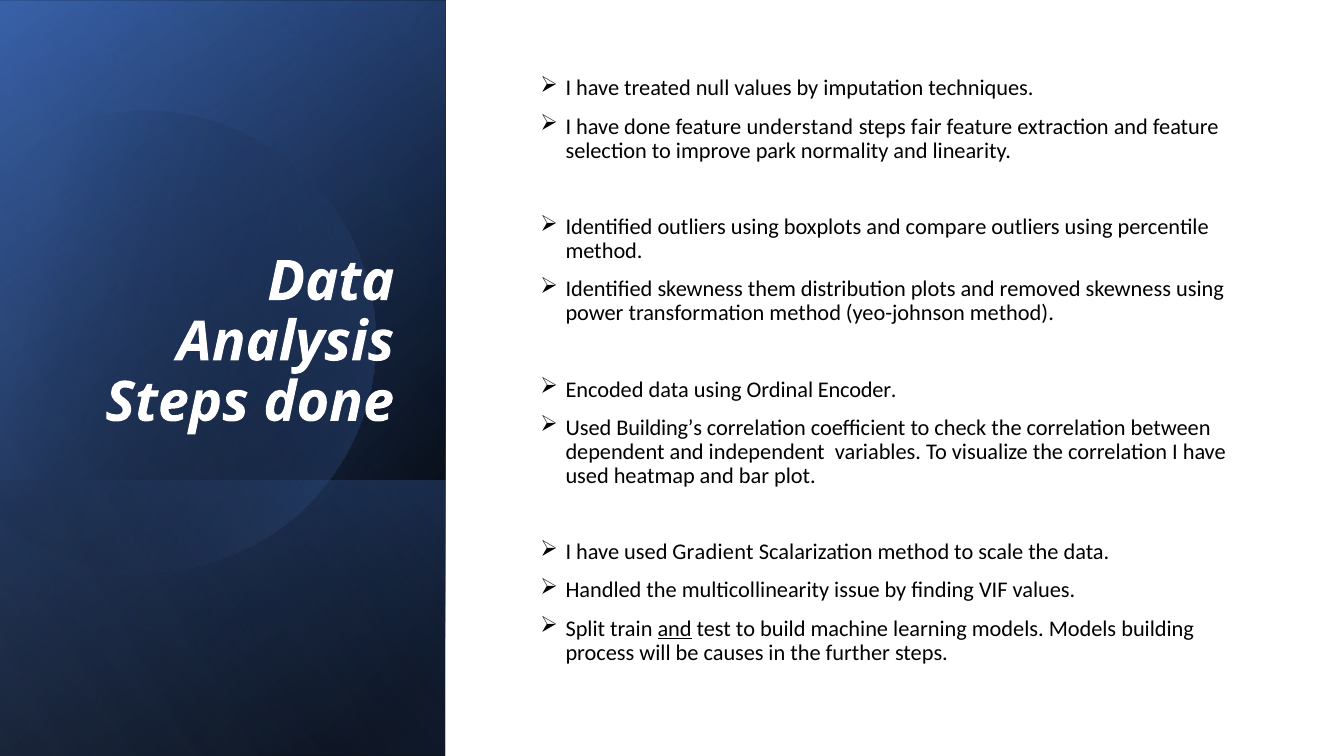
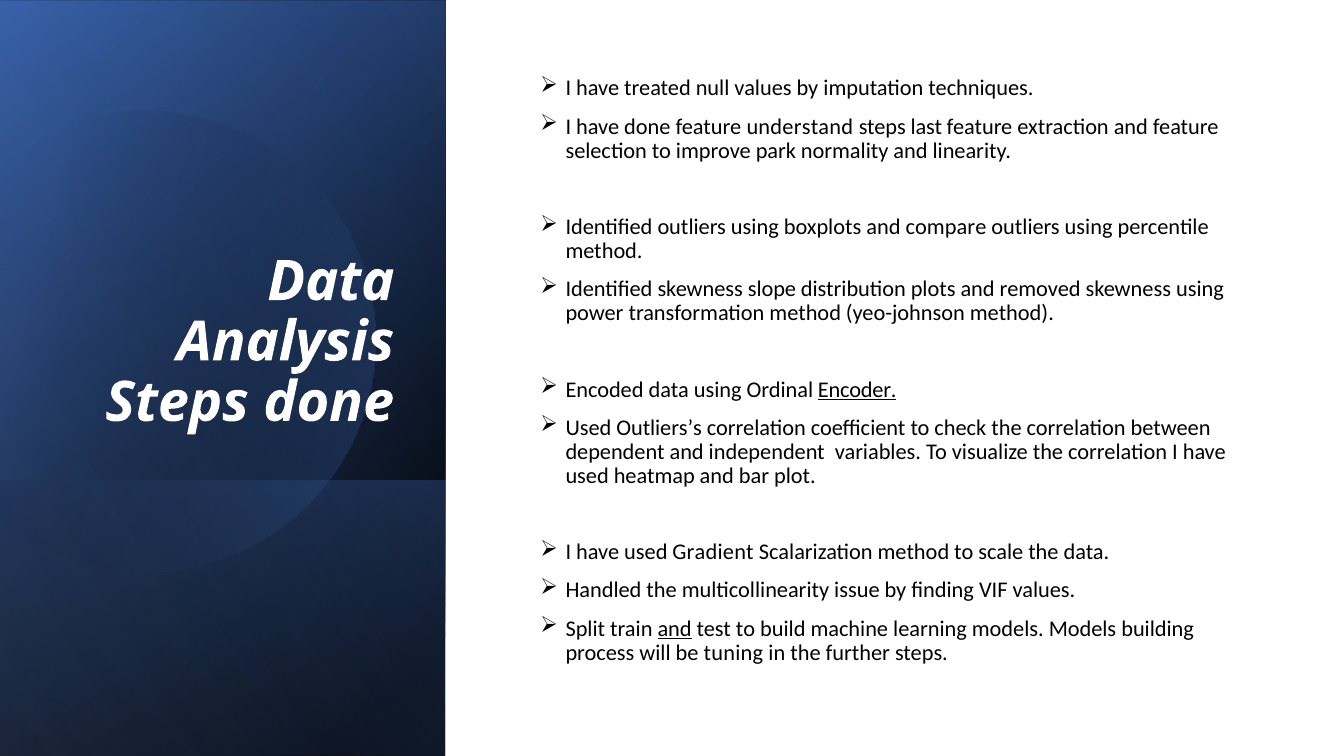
fair: fair -> last
them: them -> slope
Encoder underline: none -> present
Building’s: Building’s -> Outliers’s
causes: causes -> tuning
